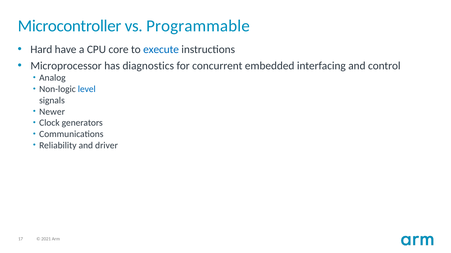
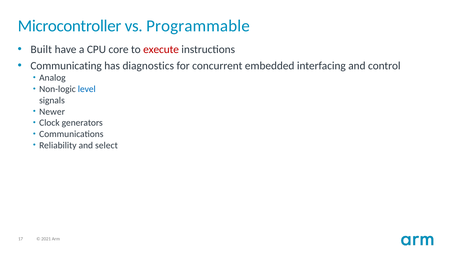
Hard: Hard -> Built
execute colour: blue -> red
Microprocessor: Microprocessor -> Communicating
driver: driver -> select
